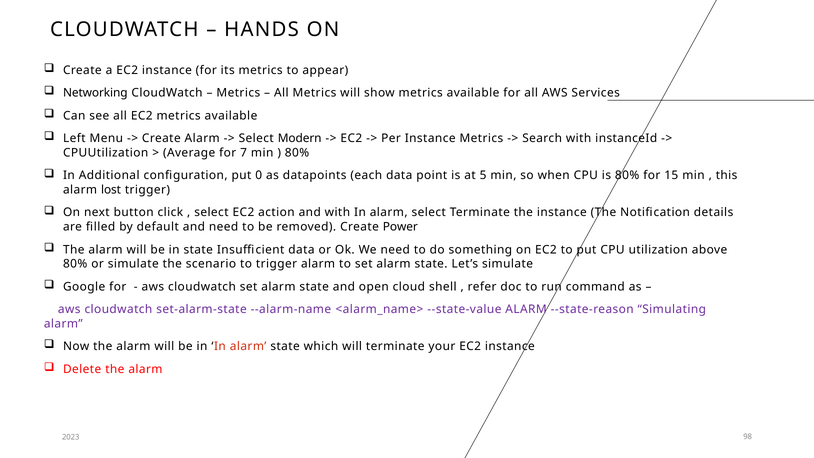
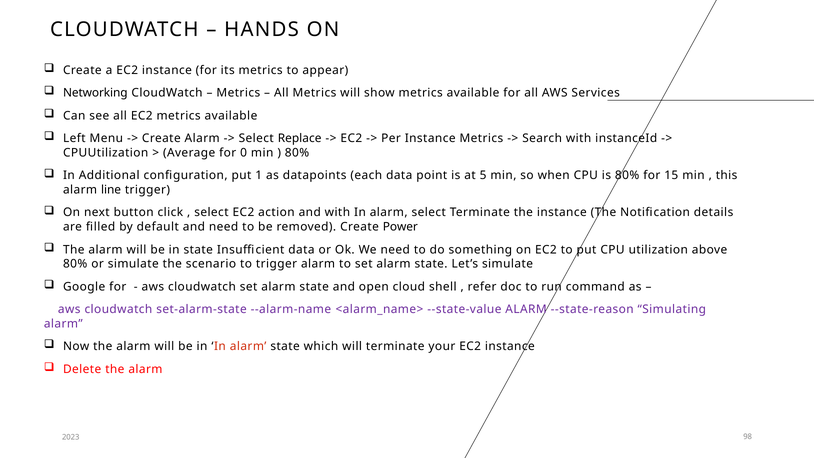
Modern: Modern -> Replace
7: 7 -> 0
0: 0 -> 1
lost: lost -> line
